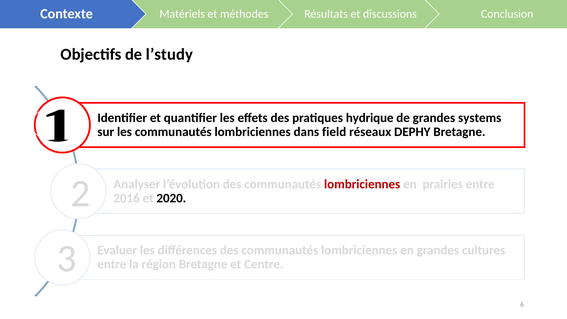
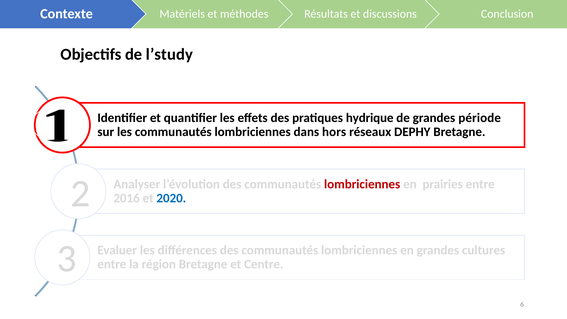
systems: systems -> période
field: field -> hors
2020 colour: black -> blue
